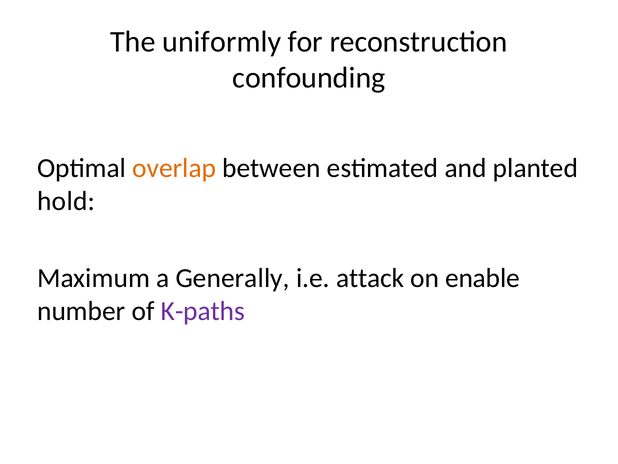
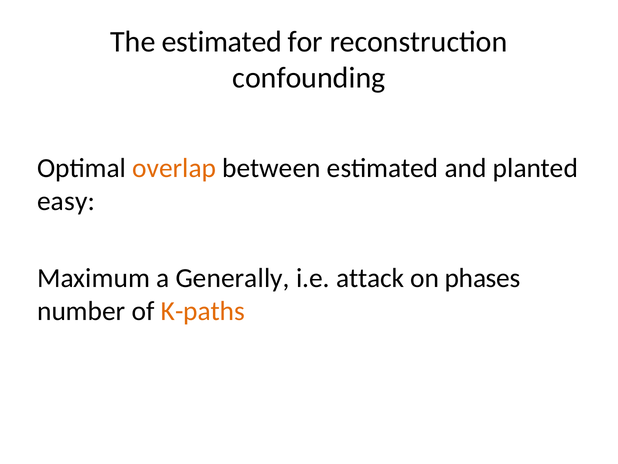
The uniformly: uniformly -> estimated
hold: hold -> easy
enable: enable -> phases
K-paths colour: purple -> orange
